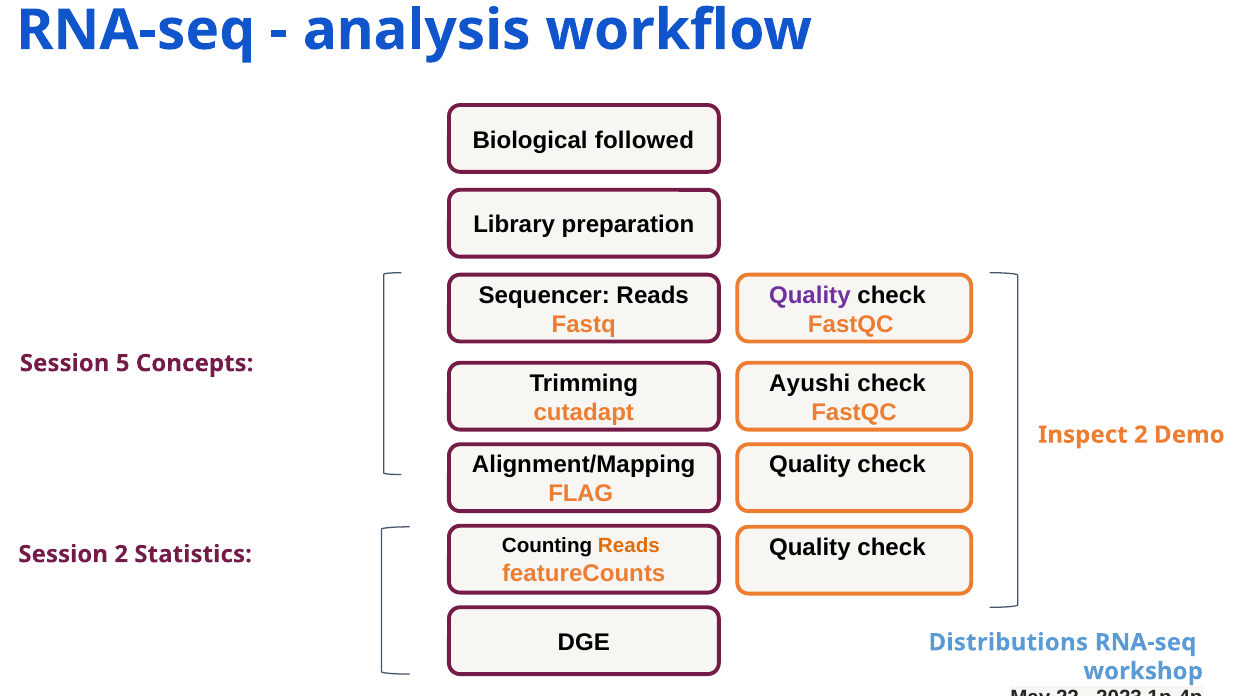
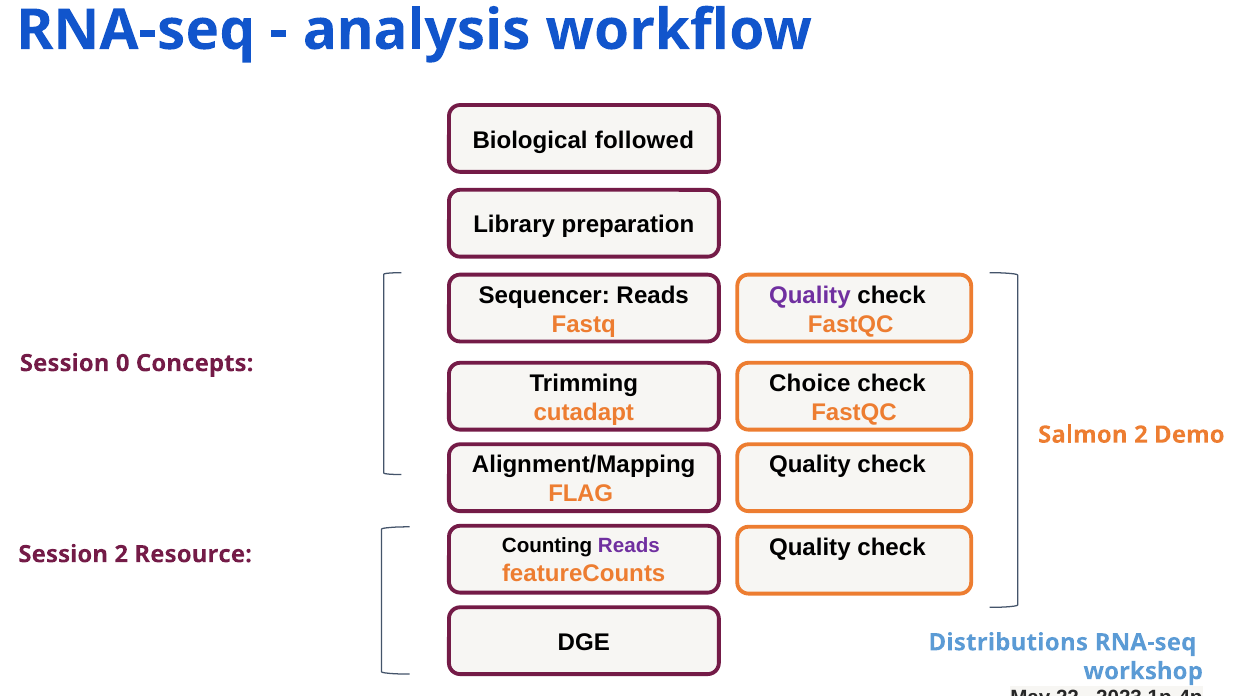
5: 5 -> 0
Ayushi: Ayushi -> Choice
Inspect: Inspect -> Salmon
Reads at (629, 546) colour: orange -> purple
Statistics: Statistics -> Resource
